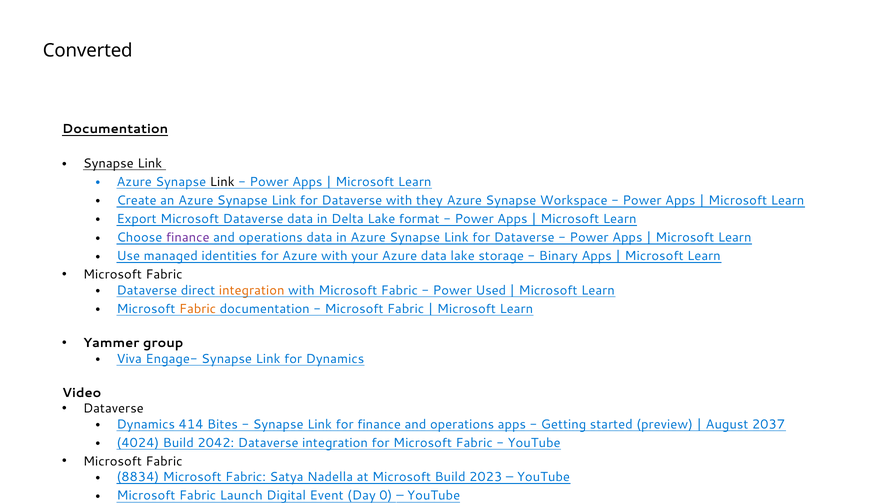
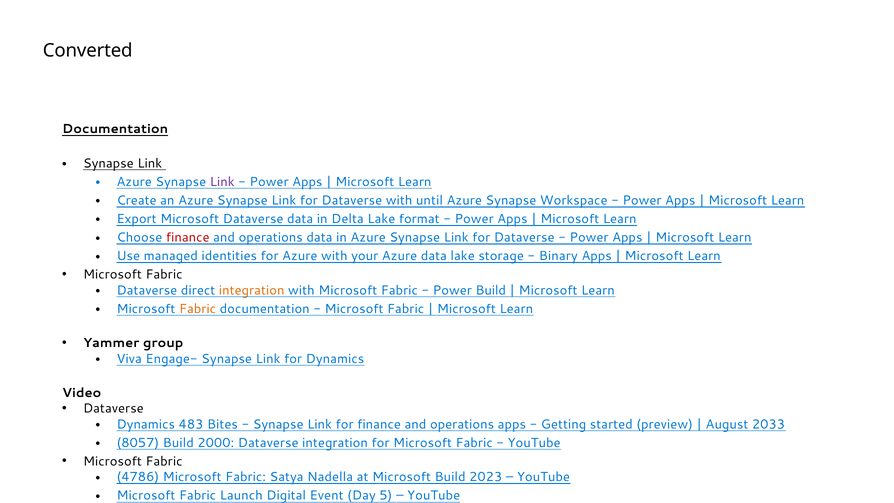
Link at (222, 182) colour: black -> purple
they: they -> until
finance at (188, 237) colour: purple -> red
Power Used: Used -> Build
414: 414 -> 483
2037: 2037 -> 2033
4024: 4024 -> 8057
2042: 2042 -> 2000
8834: 8834 -> 4786
0: 0 -> 5
